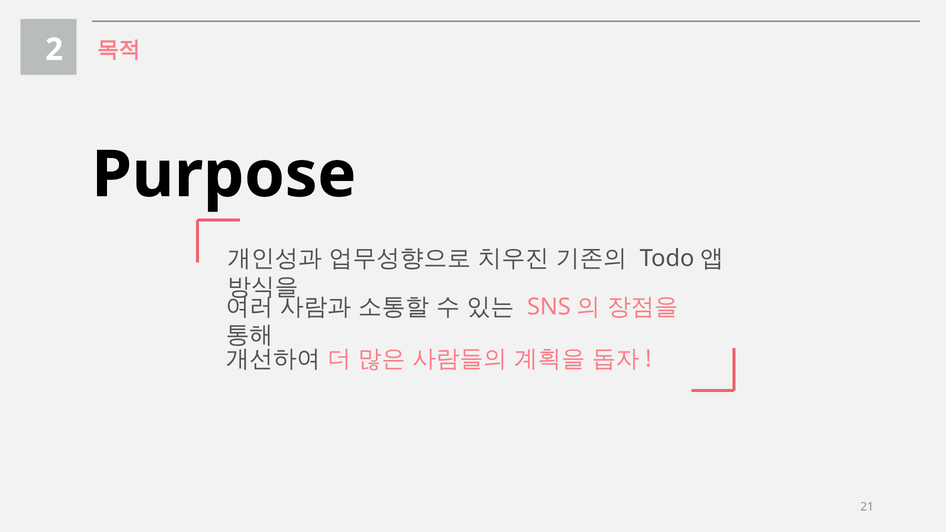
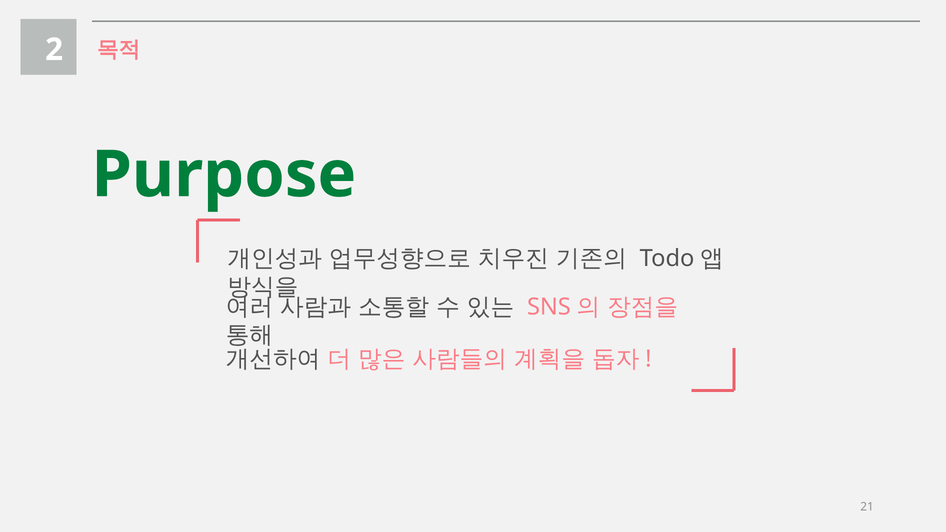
Purpose colour: black -> green
